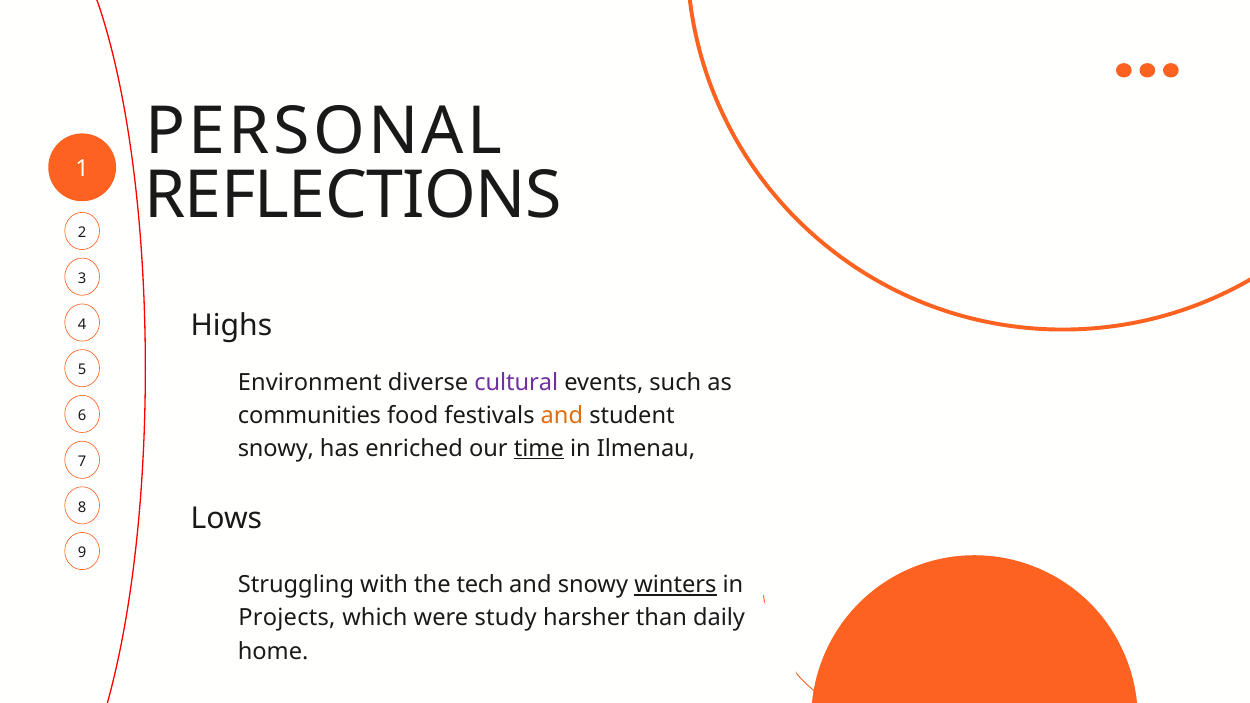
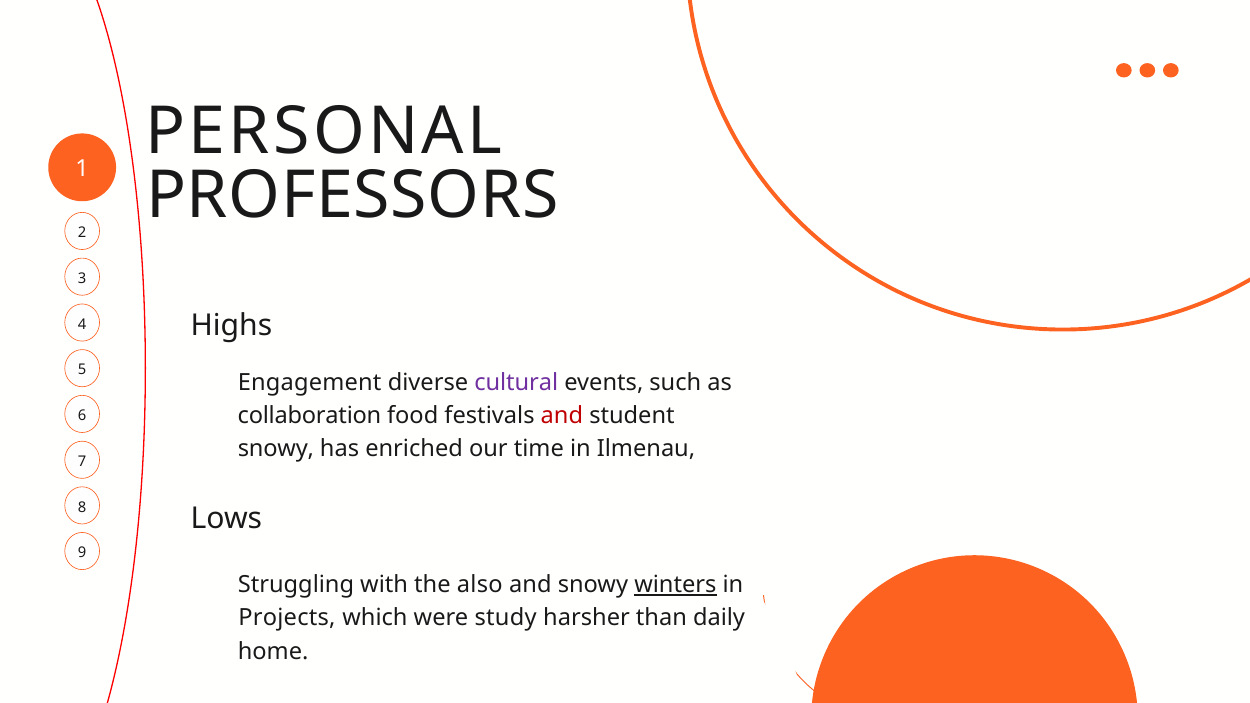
REFLECTIONS: REFLECTIONS -> PROFESSORS
Environment: Environment -> Engagement
communities: communities -> collaboration
and at (562, 415) colour: orange -> red
time underline: present -> none
tech: tech -> also
